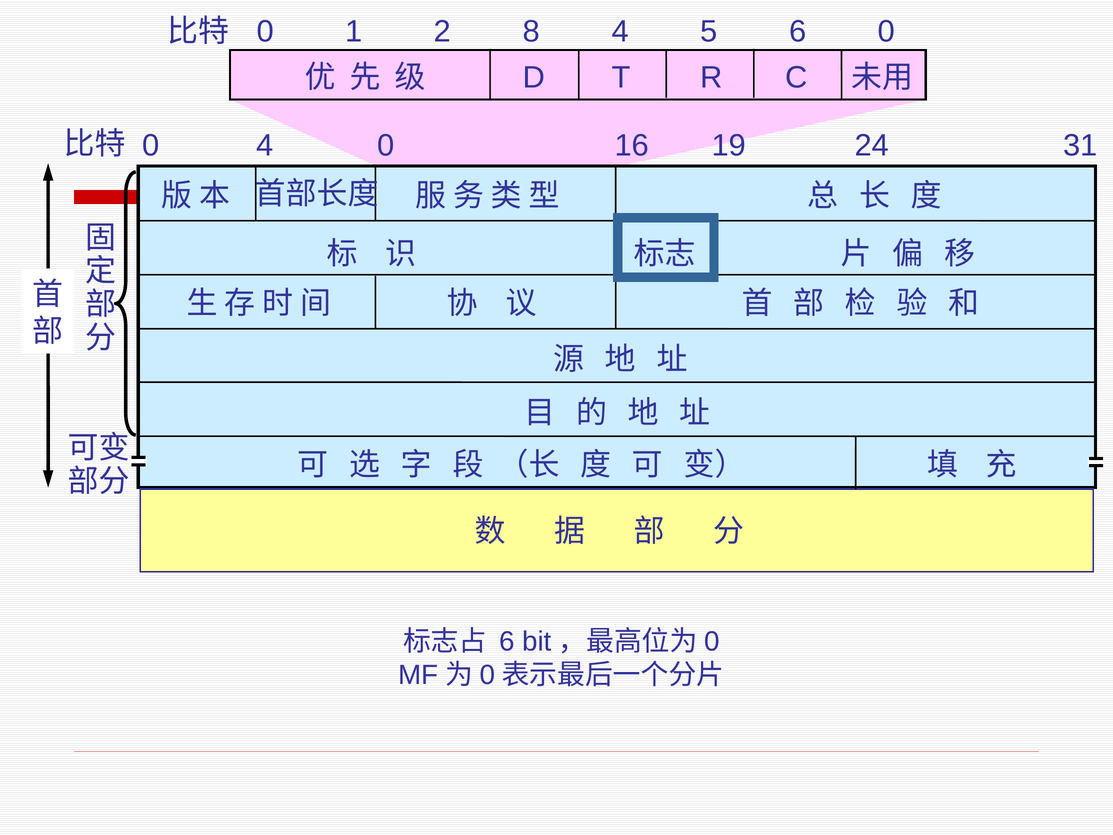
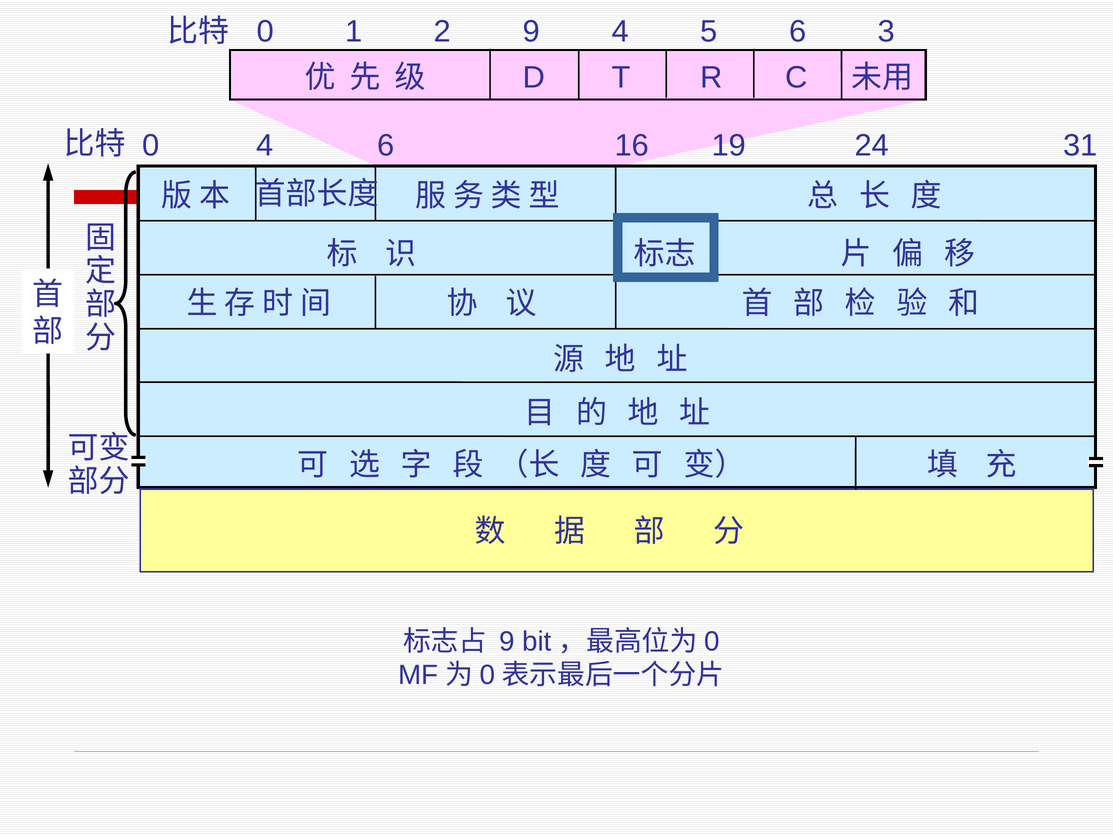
2 8: 8 -> 9
6 0: 0 -> 3
4 0: 0 -> 6
6 at (507, 641): 6 -> 9
